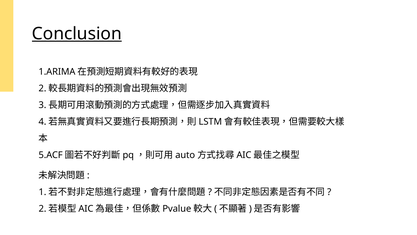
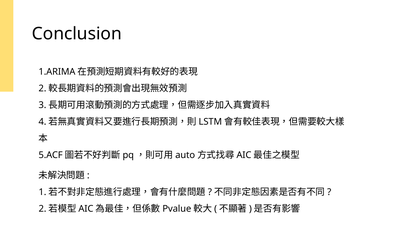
Conclusion underline: present -> none
